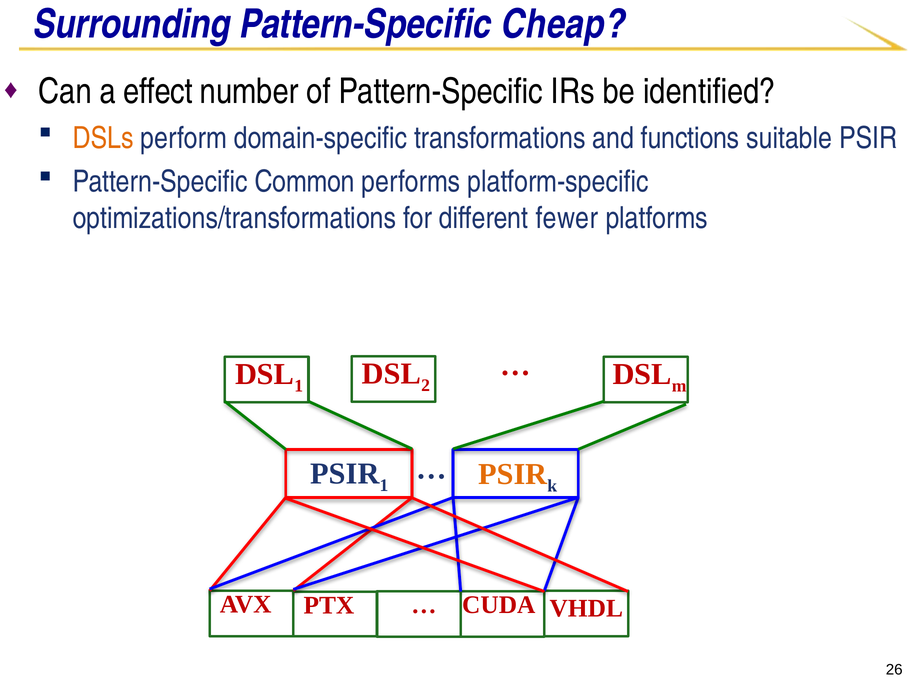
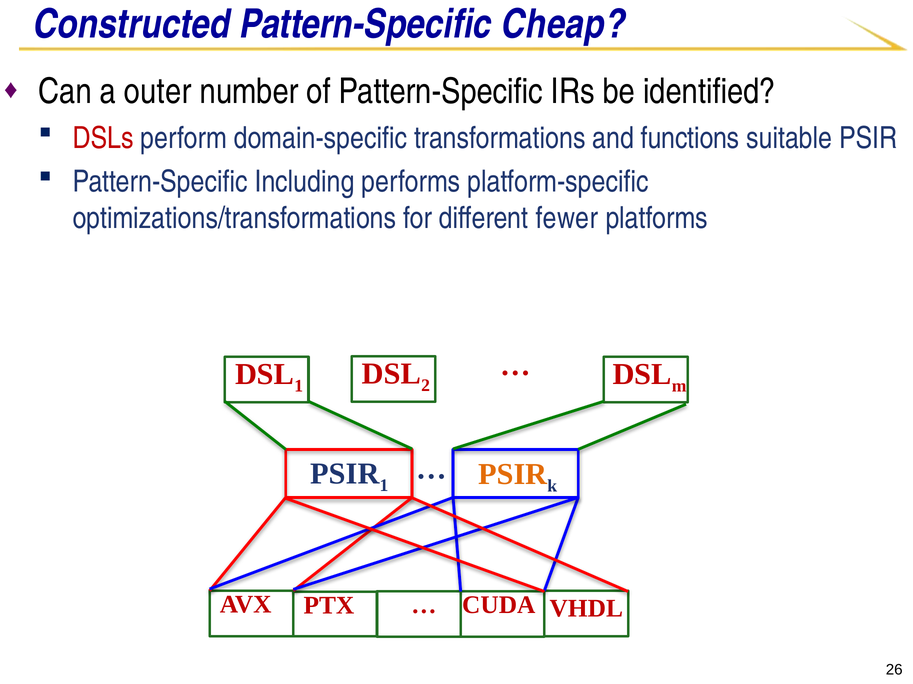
Surrounding: Surrounding -> Constructed
effect: effect -> outer
DSLs colour: orange -> red
Common: Common -> Including
